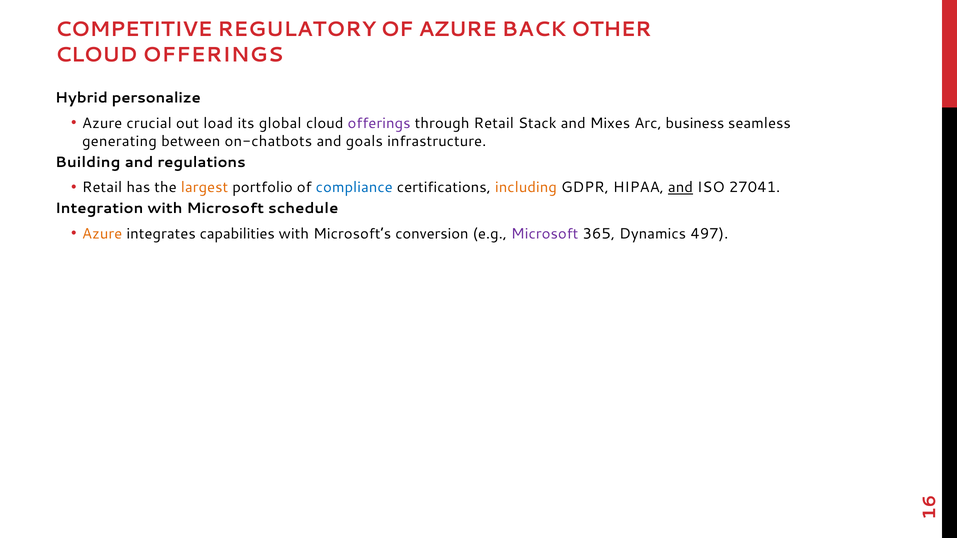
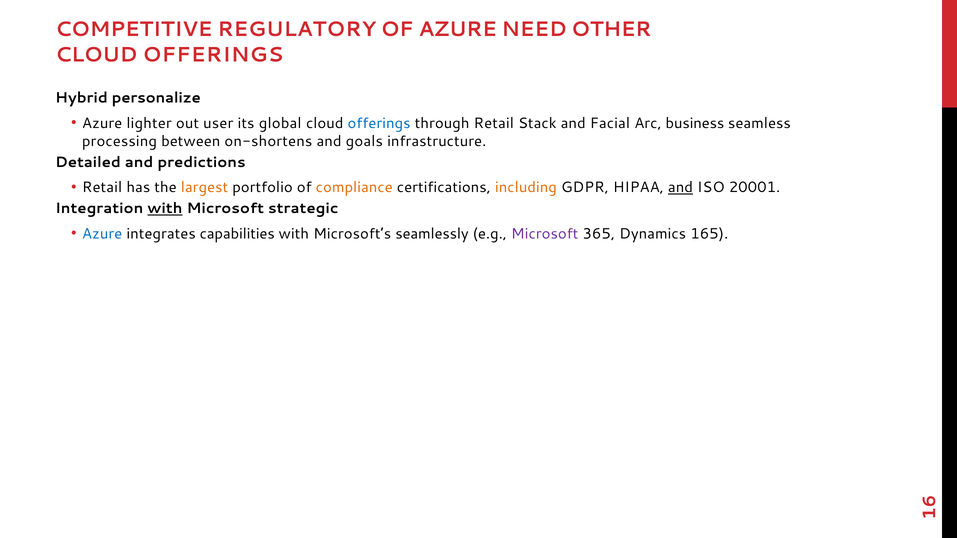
BACK: BACK -> NEED
crucial: crucial -> lighter
load: load -> user
offerings at (379, 123) colour: purple -> blue
Mixes: Mixes -> Facial
generating: generating -> processing
on-chatbots: on-chatbots -> on-shortens
Building: Building -> Detailed
regulations: regulations -> predictions
compliance colour: blue -> orange
27041: 27041 -> 20001
with at (165, 209) underline: none -> present
schedule: schedule -> strategic
Azure at (102, 234) colour: orange -> blue
conversion: conversion -> seamlessly
497: 497 -> 165
